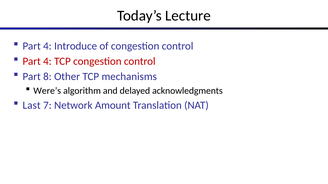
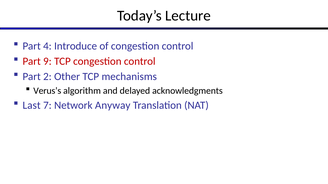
4 at (47, 61): 4 -> 9
8: 8 -> 2
Were’s: Were’s -> Verus’s
Amount: Amount -> Anyway
